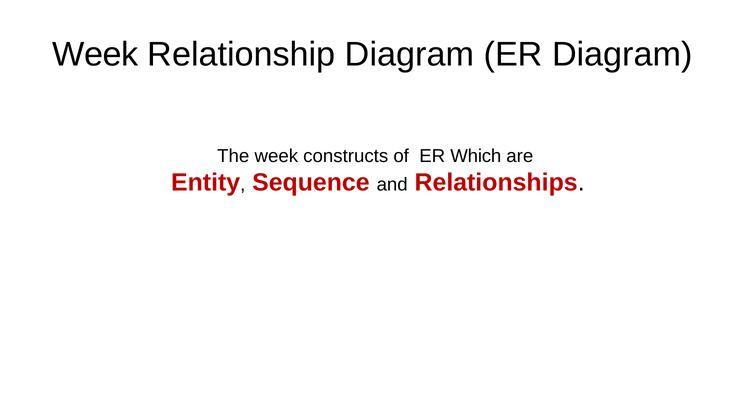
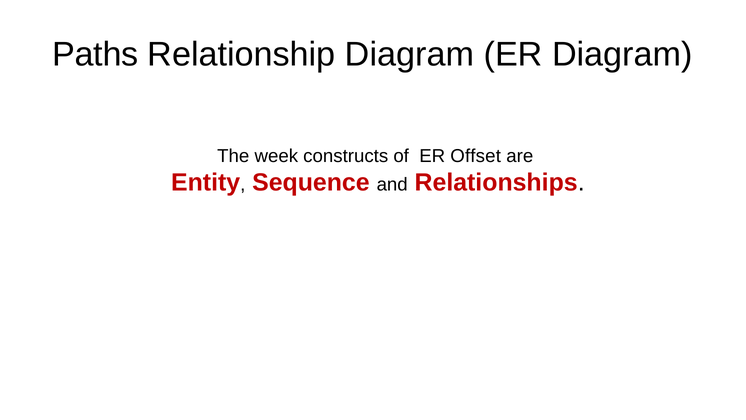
Week at (95, 54): Week -> Paths
Which: Which -> Offset
